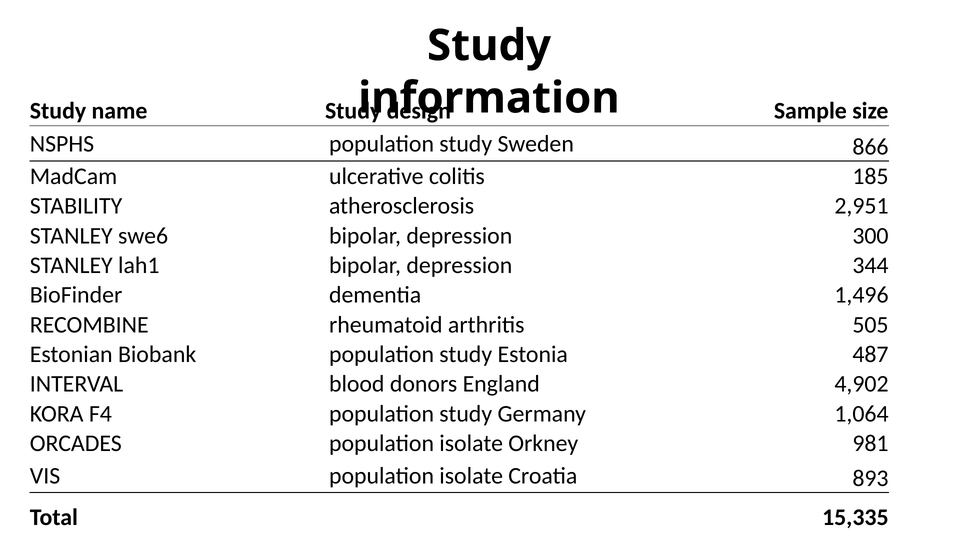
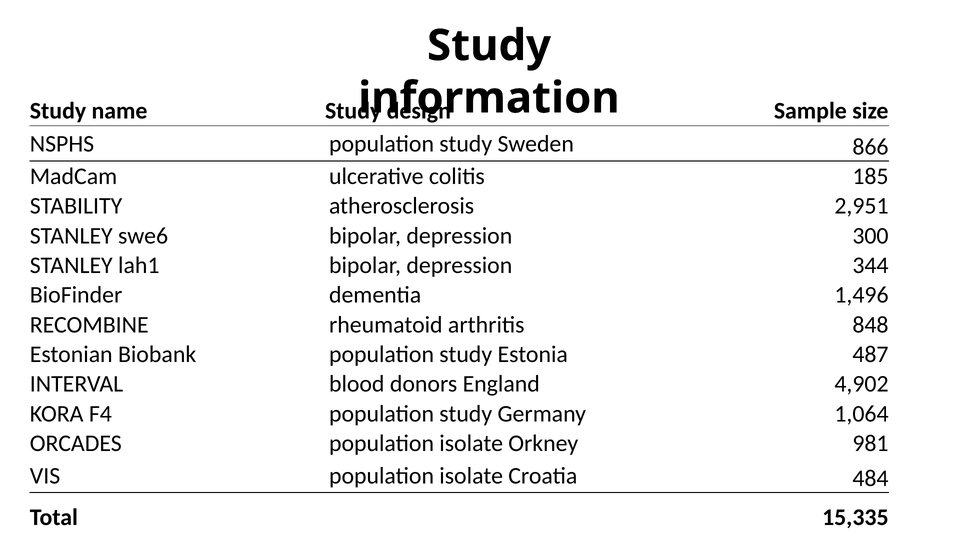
505: 505 -> 848
893: 893 -> 484
